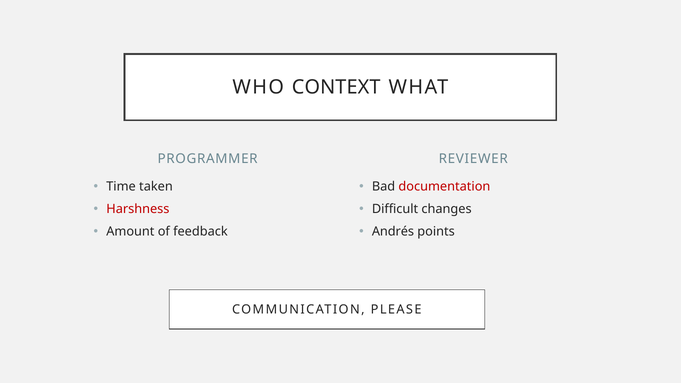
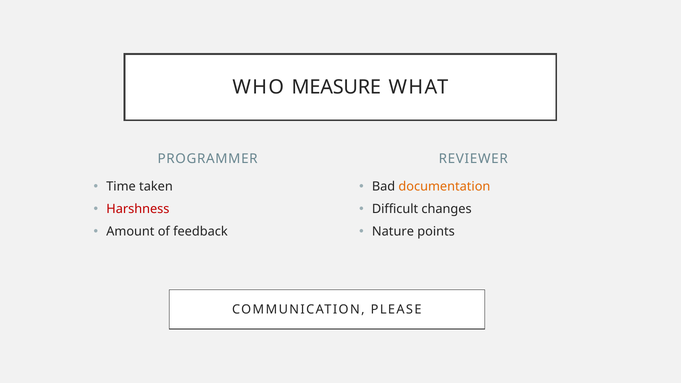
CONTEXT: CONTEXT -> MEASURE
documentation colour: red -> orange
Andrés: Andrés -> Nature
